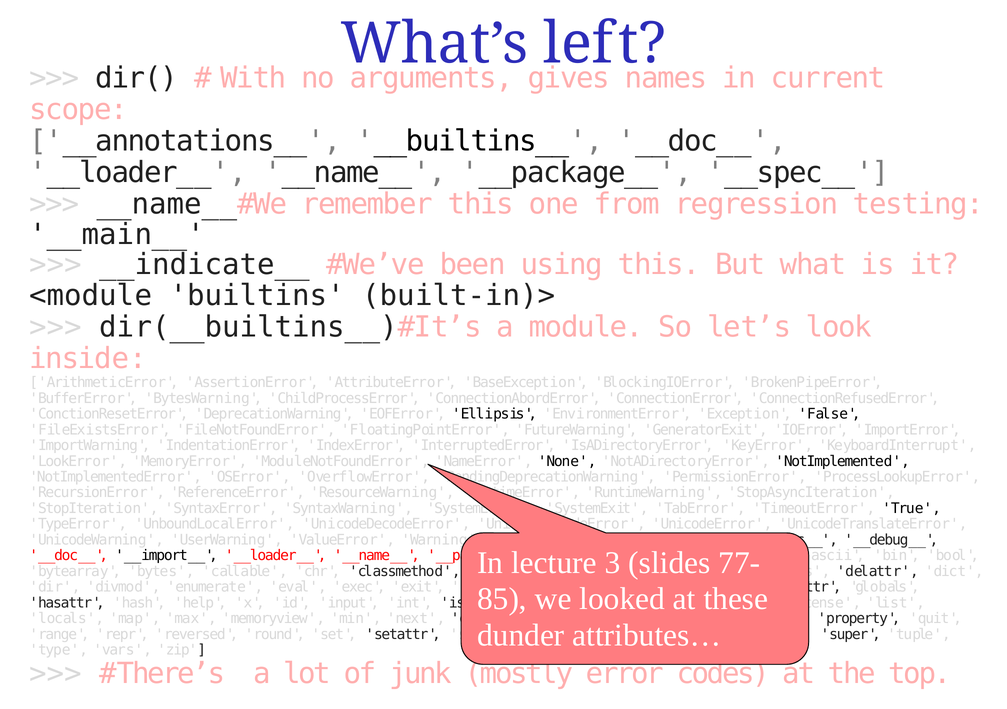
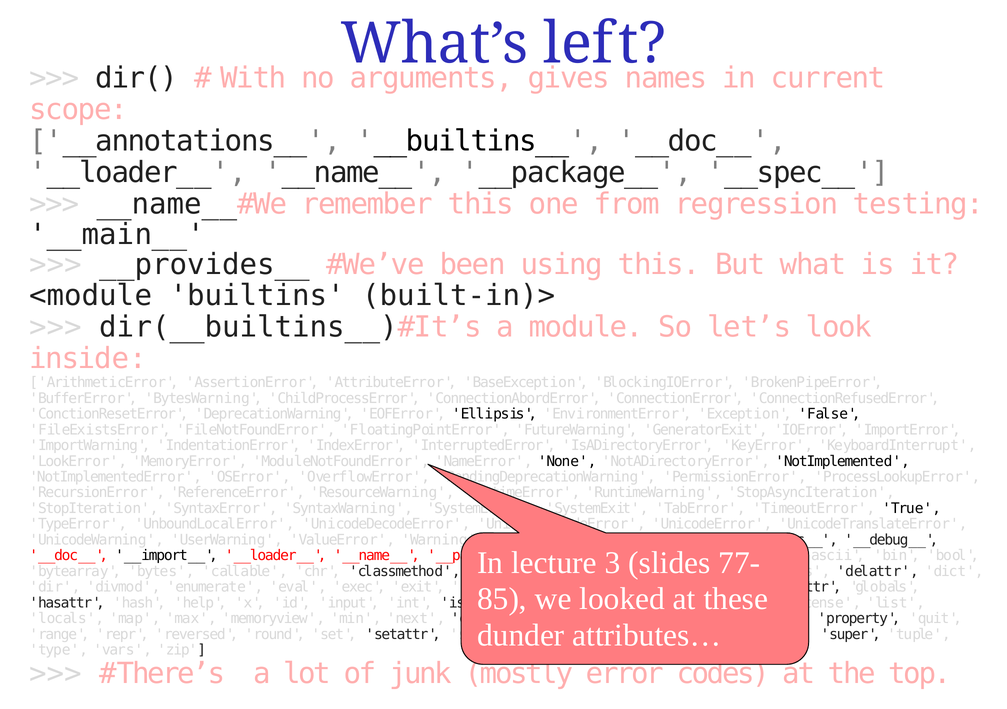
__indicate__: __indicate__ -> __provides__
